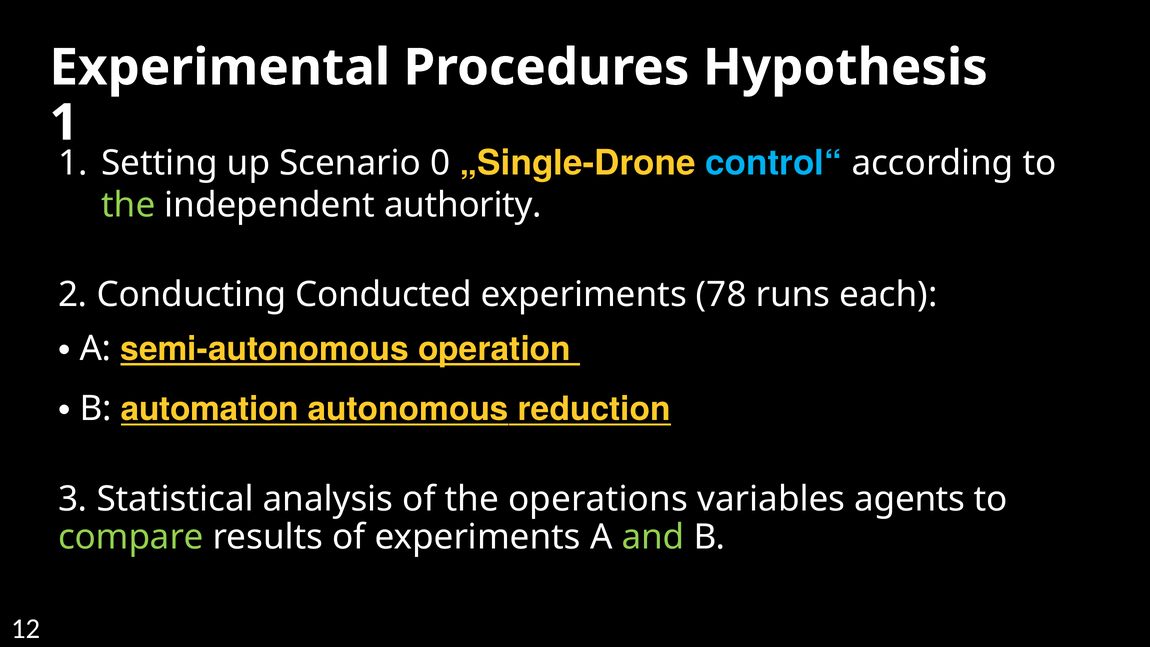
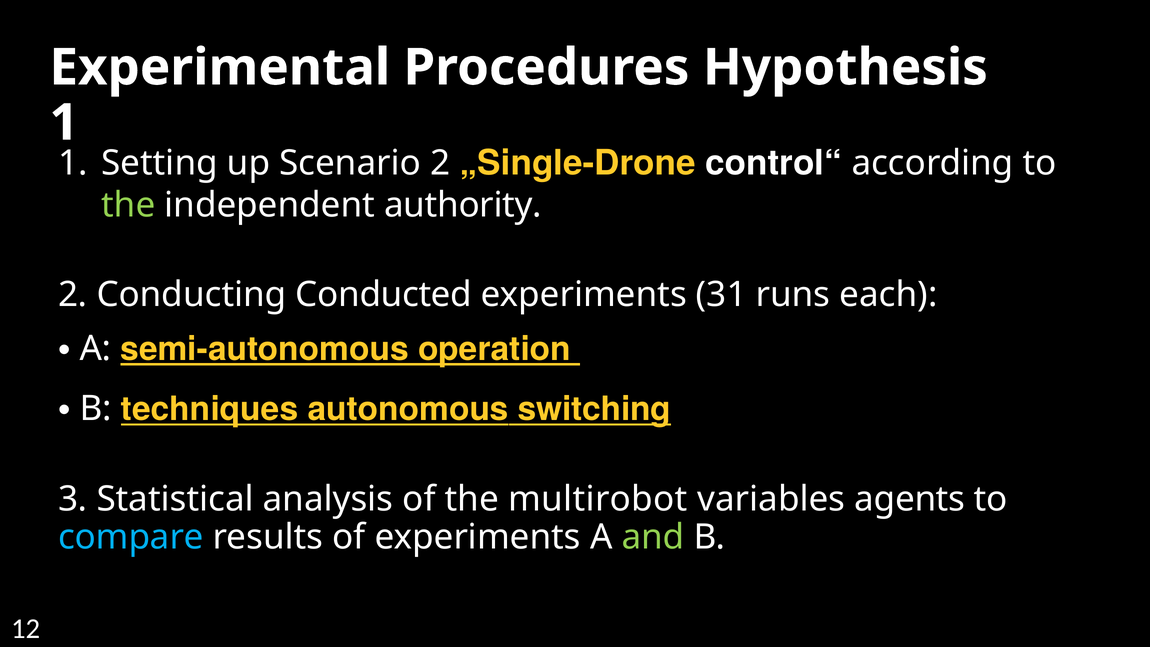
Scenario 0: 0 -> 2
control“ colour: light blue -> white
78: 78 -> 31
automation: automation -> techniques
reduction: reduction -> switching
operations: operations -> multirobot
compare colour: light green -> light blue
